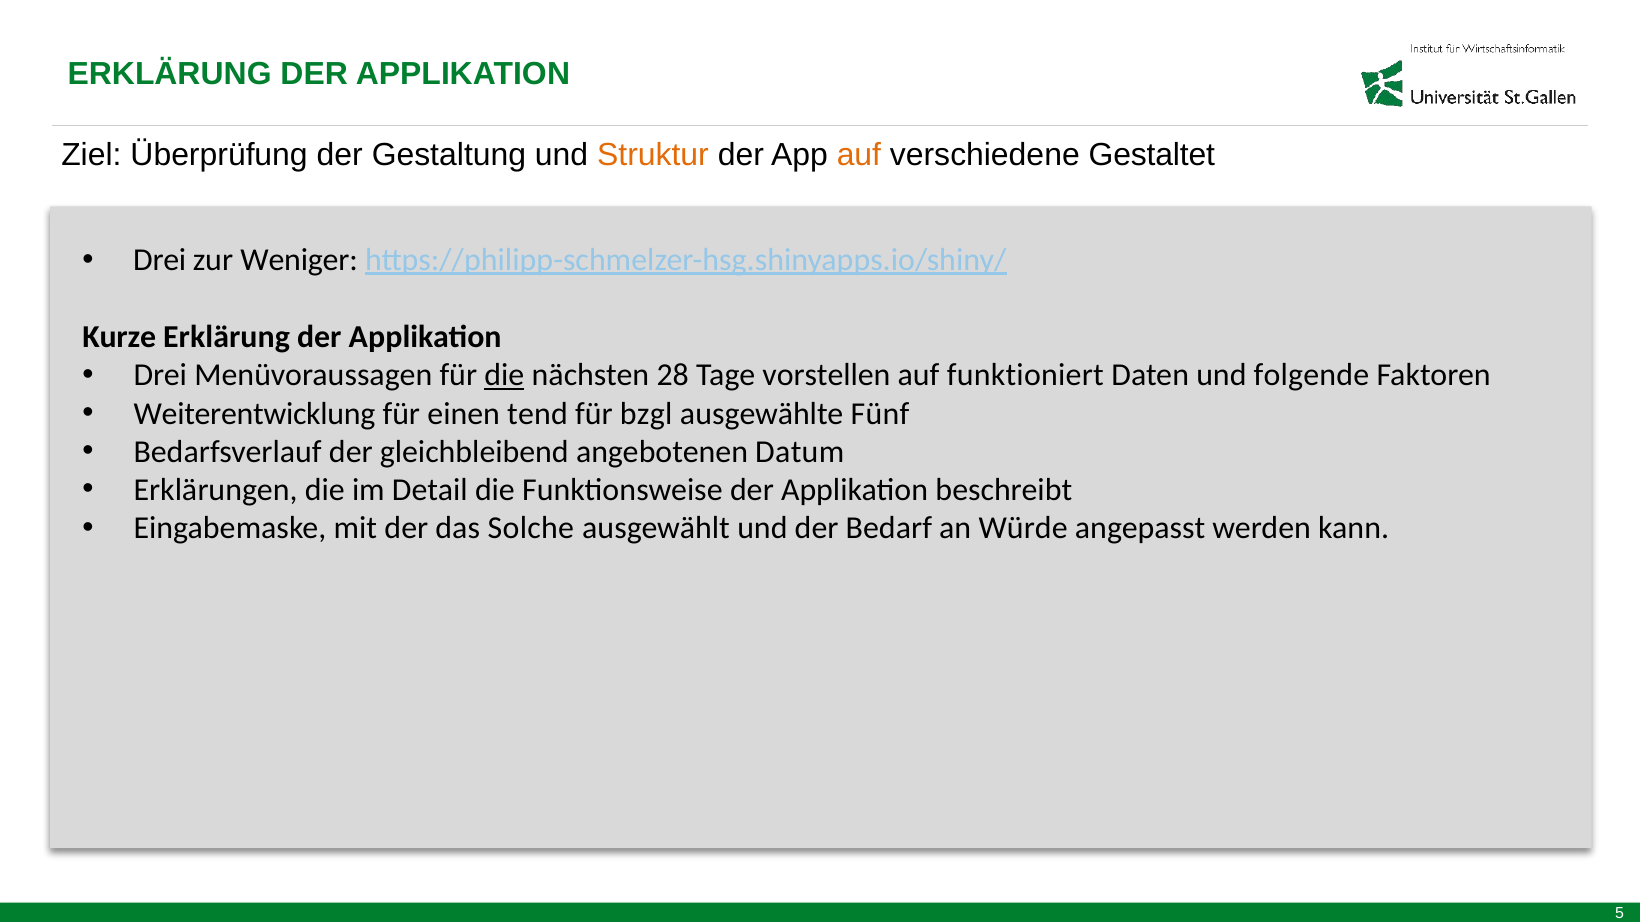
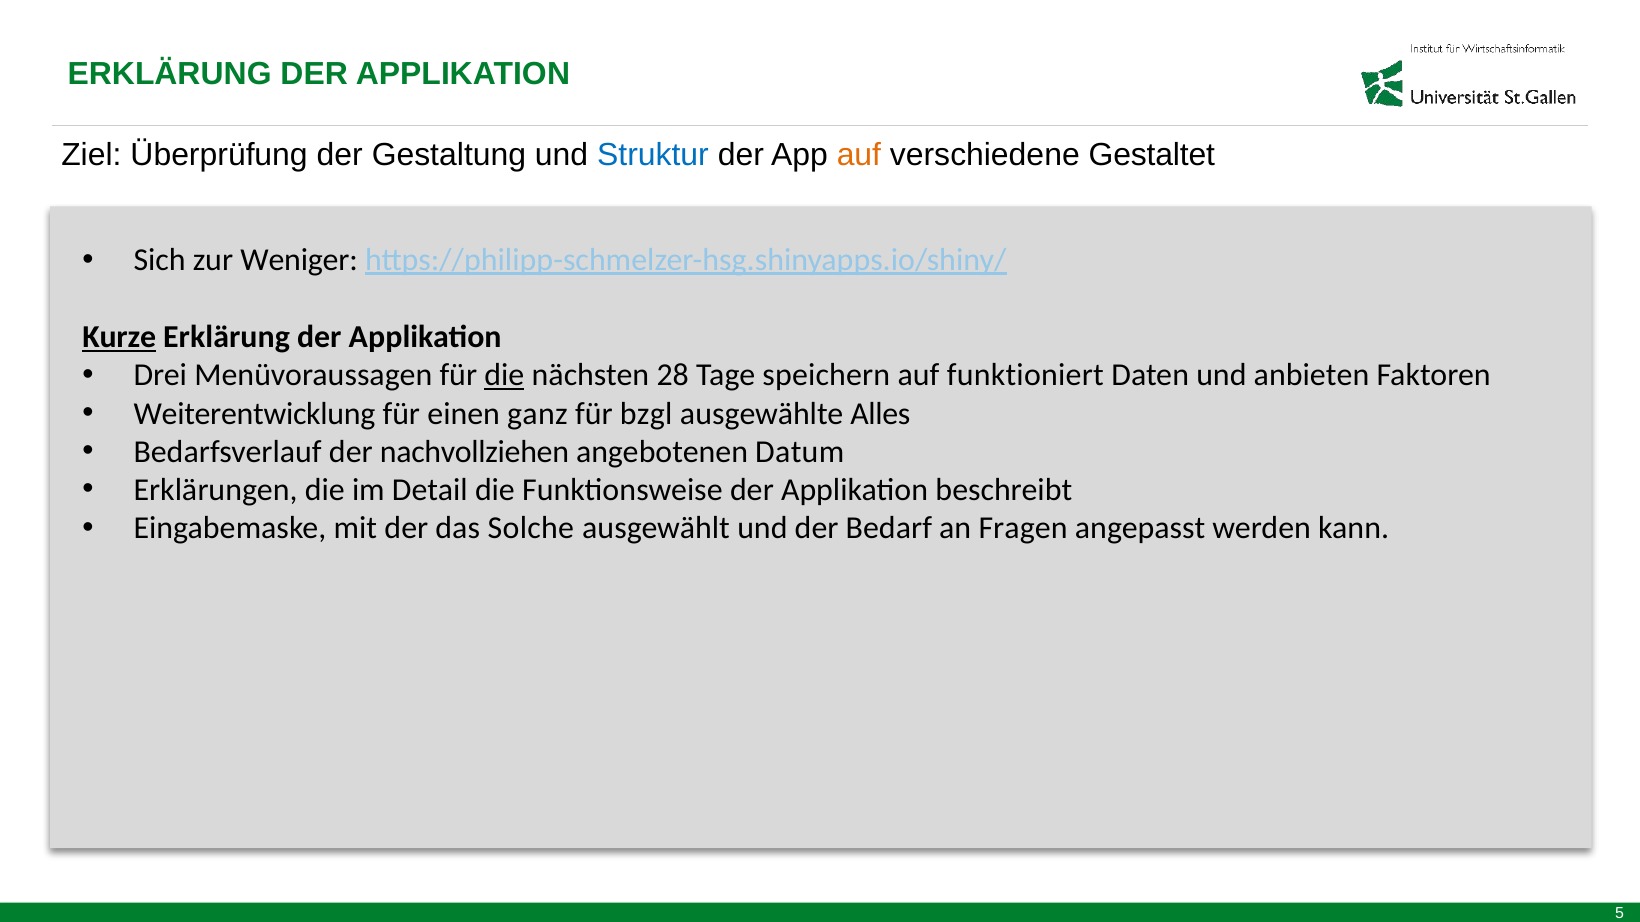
Struktur colour: orange -> blue
Drei at (160, 260): Drei -> Sich
Kurze underline: none -> present
vorstellen: vorstellen -> speichern
folgende: folgende -> anbieten
tend: tend -> ganz
Fünf: Fünf -> Alles
gleichbleibend: gleichbleibend -> nachvollziehen
Würde: Würde -> Fragen
